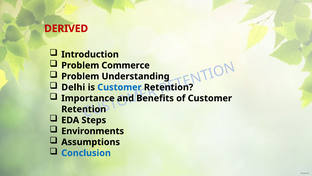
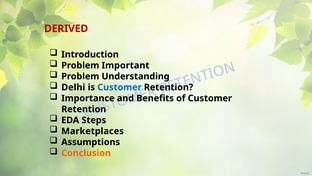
Commerce: Commerce -> Important
Environments: Environments -> Marketplaces
Conclusion colour: blue -> orange
